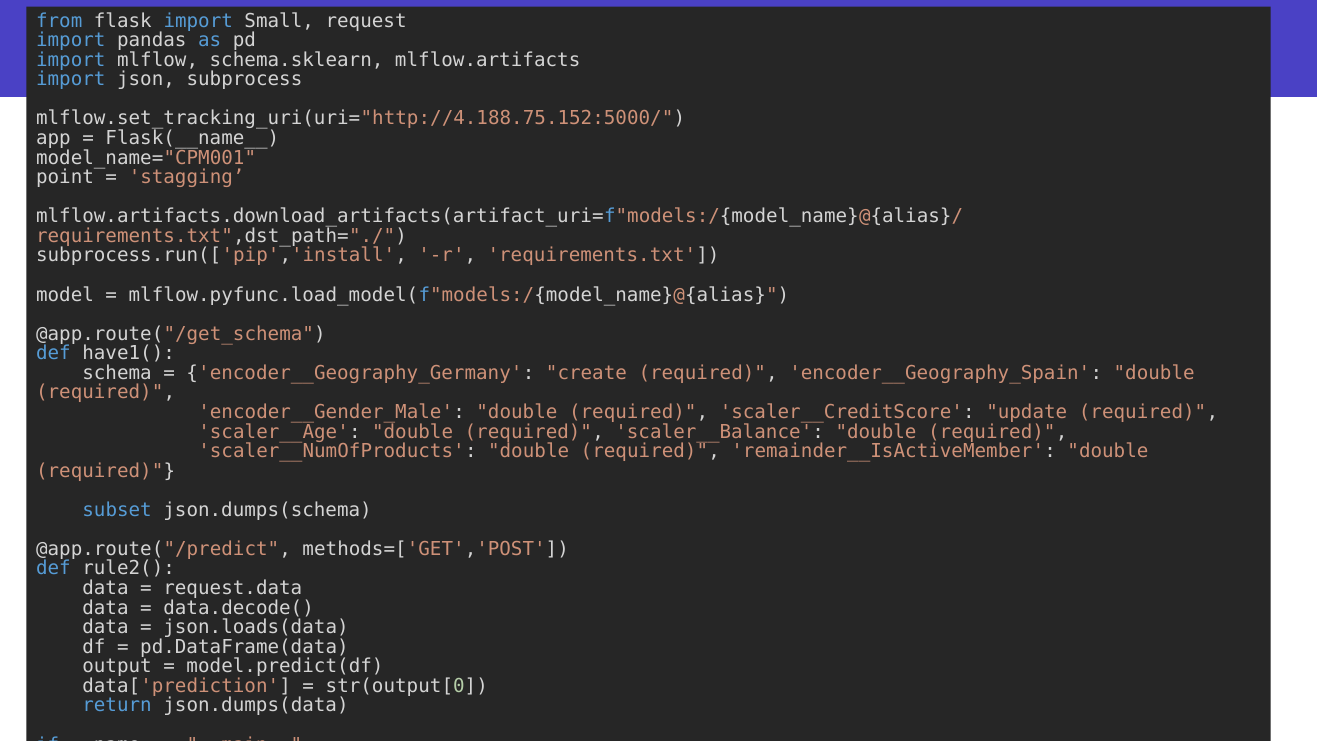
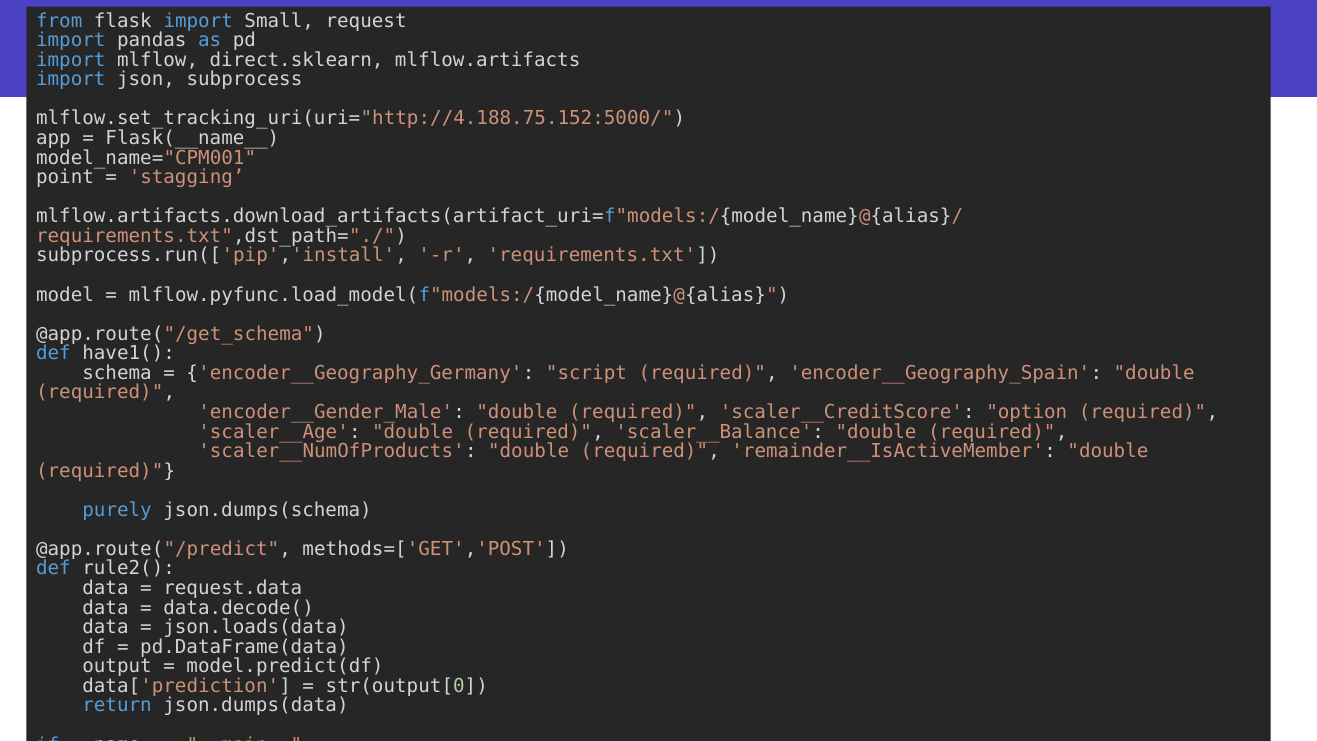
schema.sklearn: schema.sklearn -> direct.sklearn
create: create -> script
update: update -> option
subset: subset -> purely
